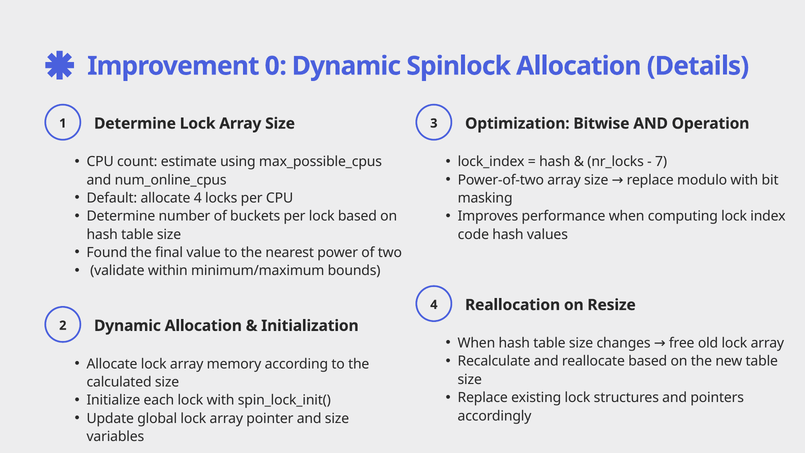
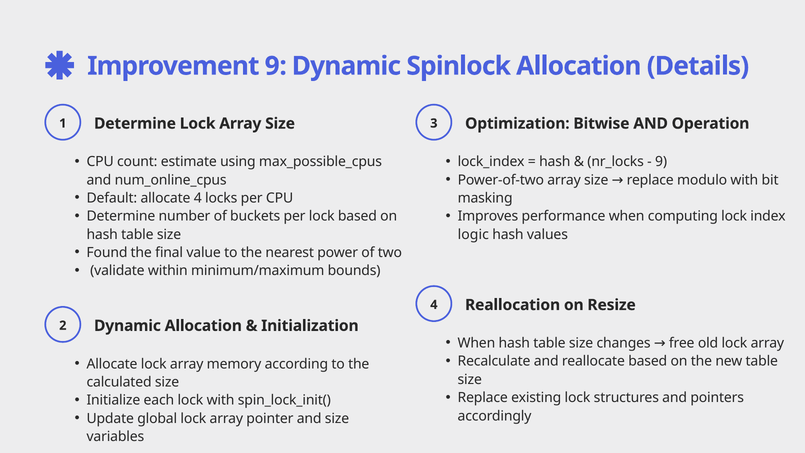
Improvement 0: 0 -> 9
7 at (661, 162): 7 -> 9
code: code -> logic
